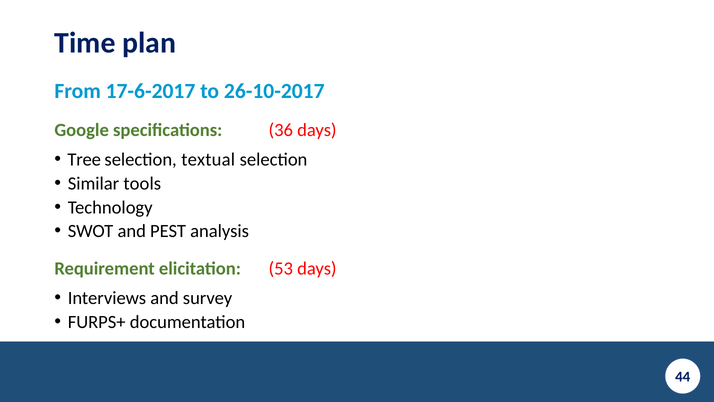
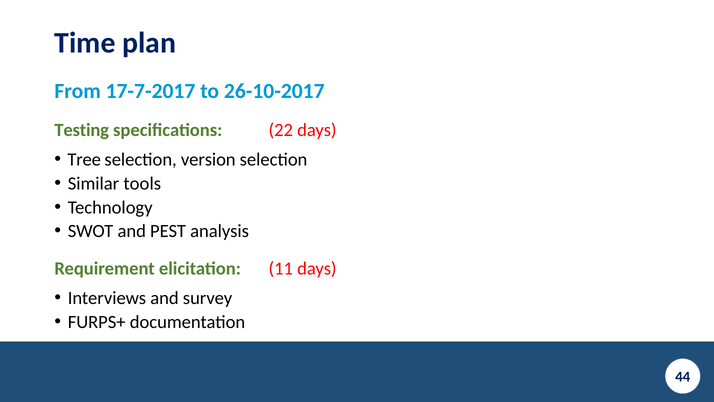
17-6-2017: 17-6-2017 -> 17-7-2017
Google: Google -> Testing
36: 36 -> 22
textual: textual -> version
53: 53 -> 11
